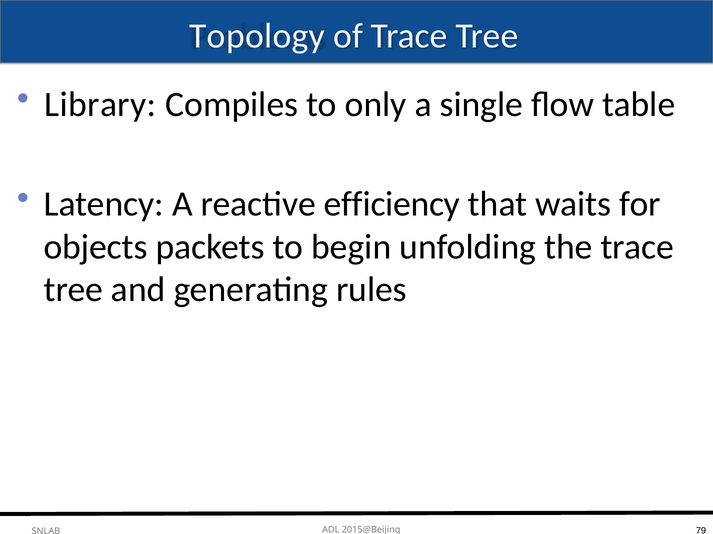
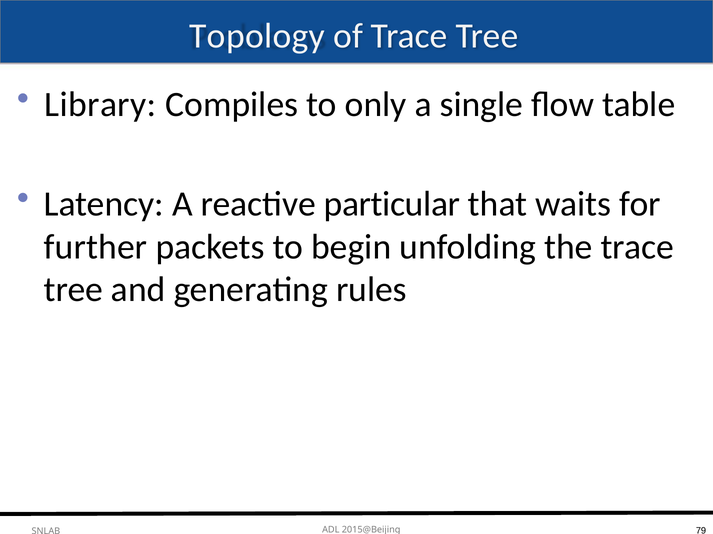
efficiency: efficiency -> particular
objects: objects -> further
